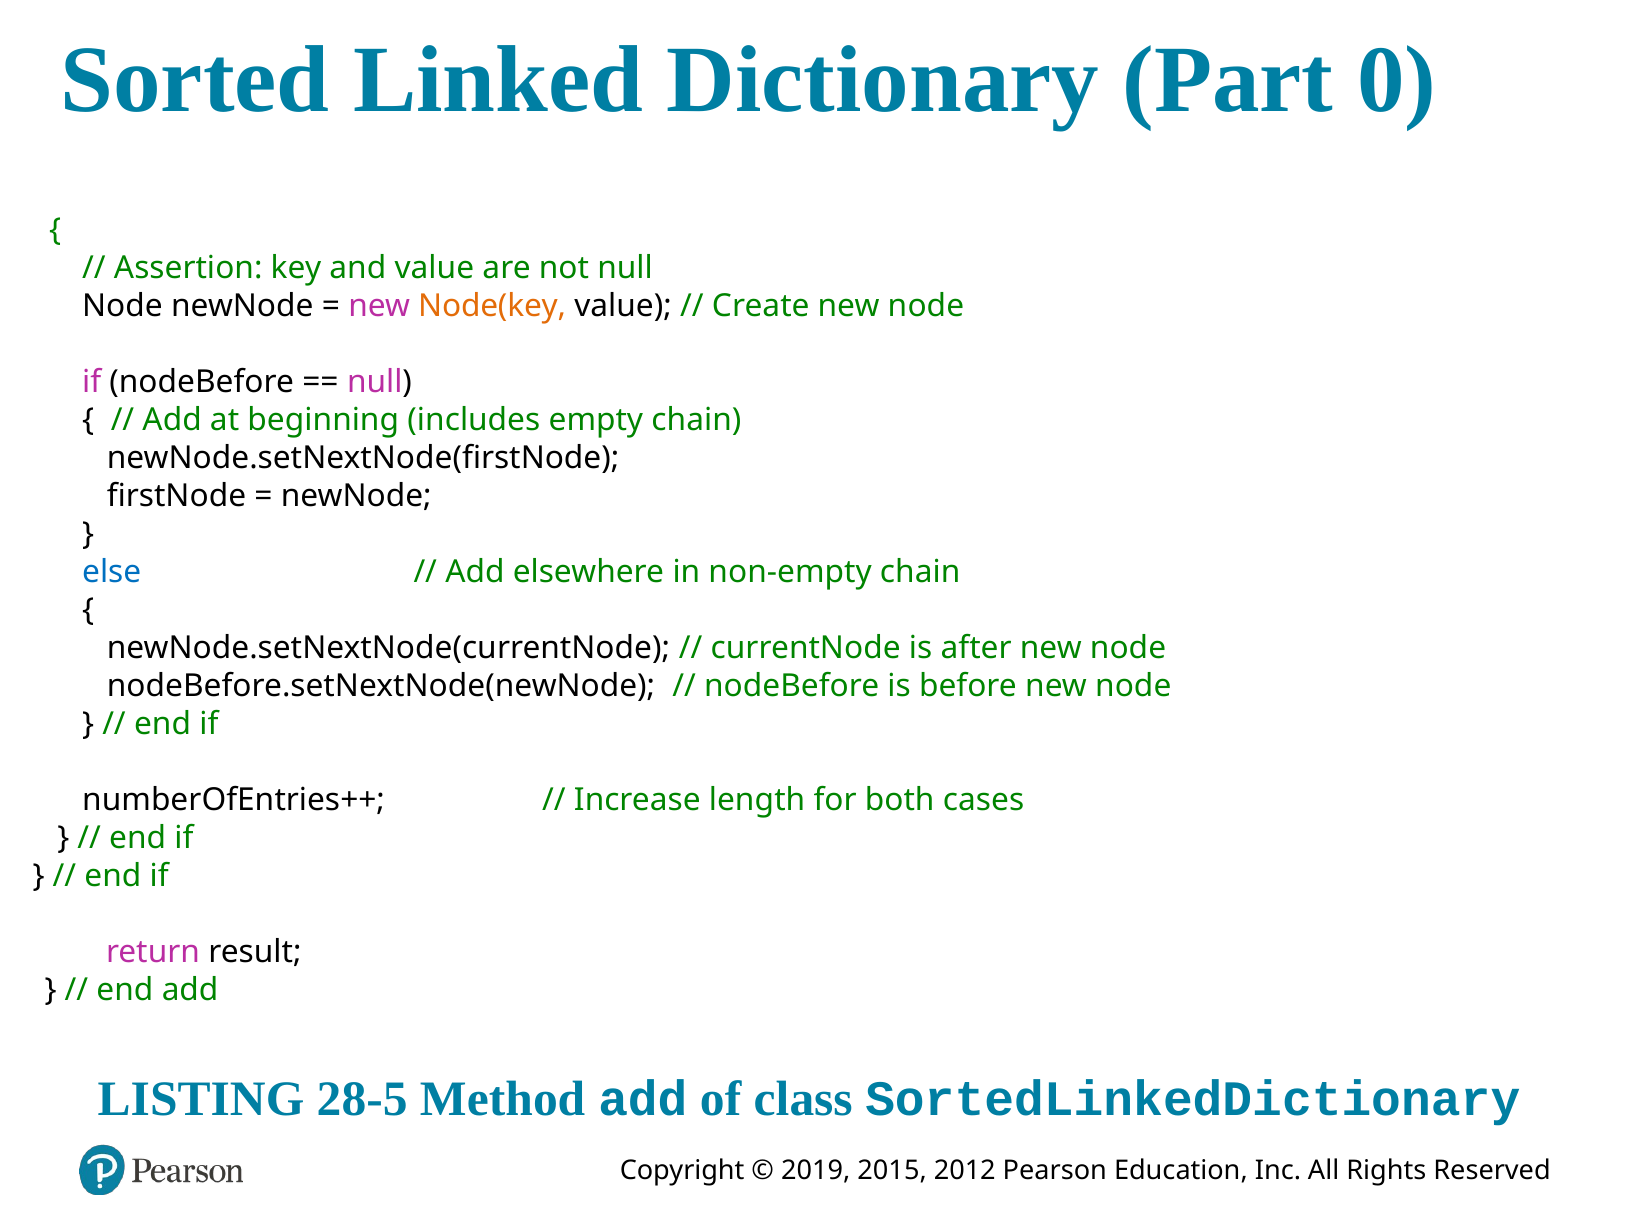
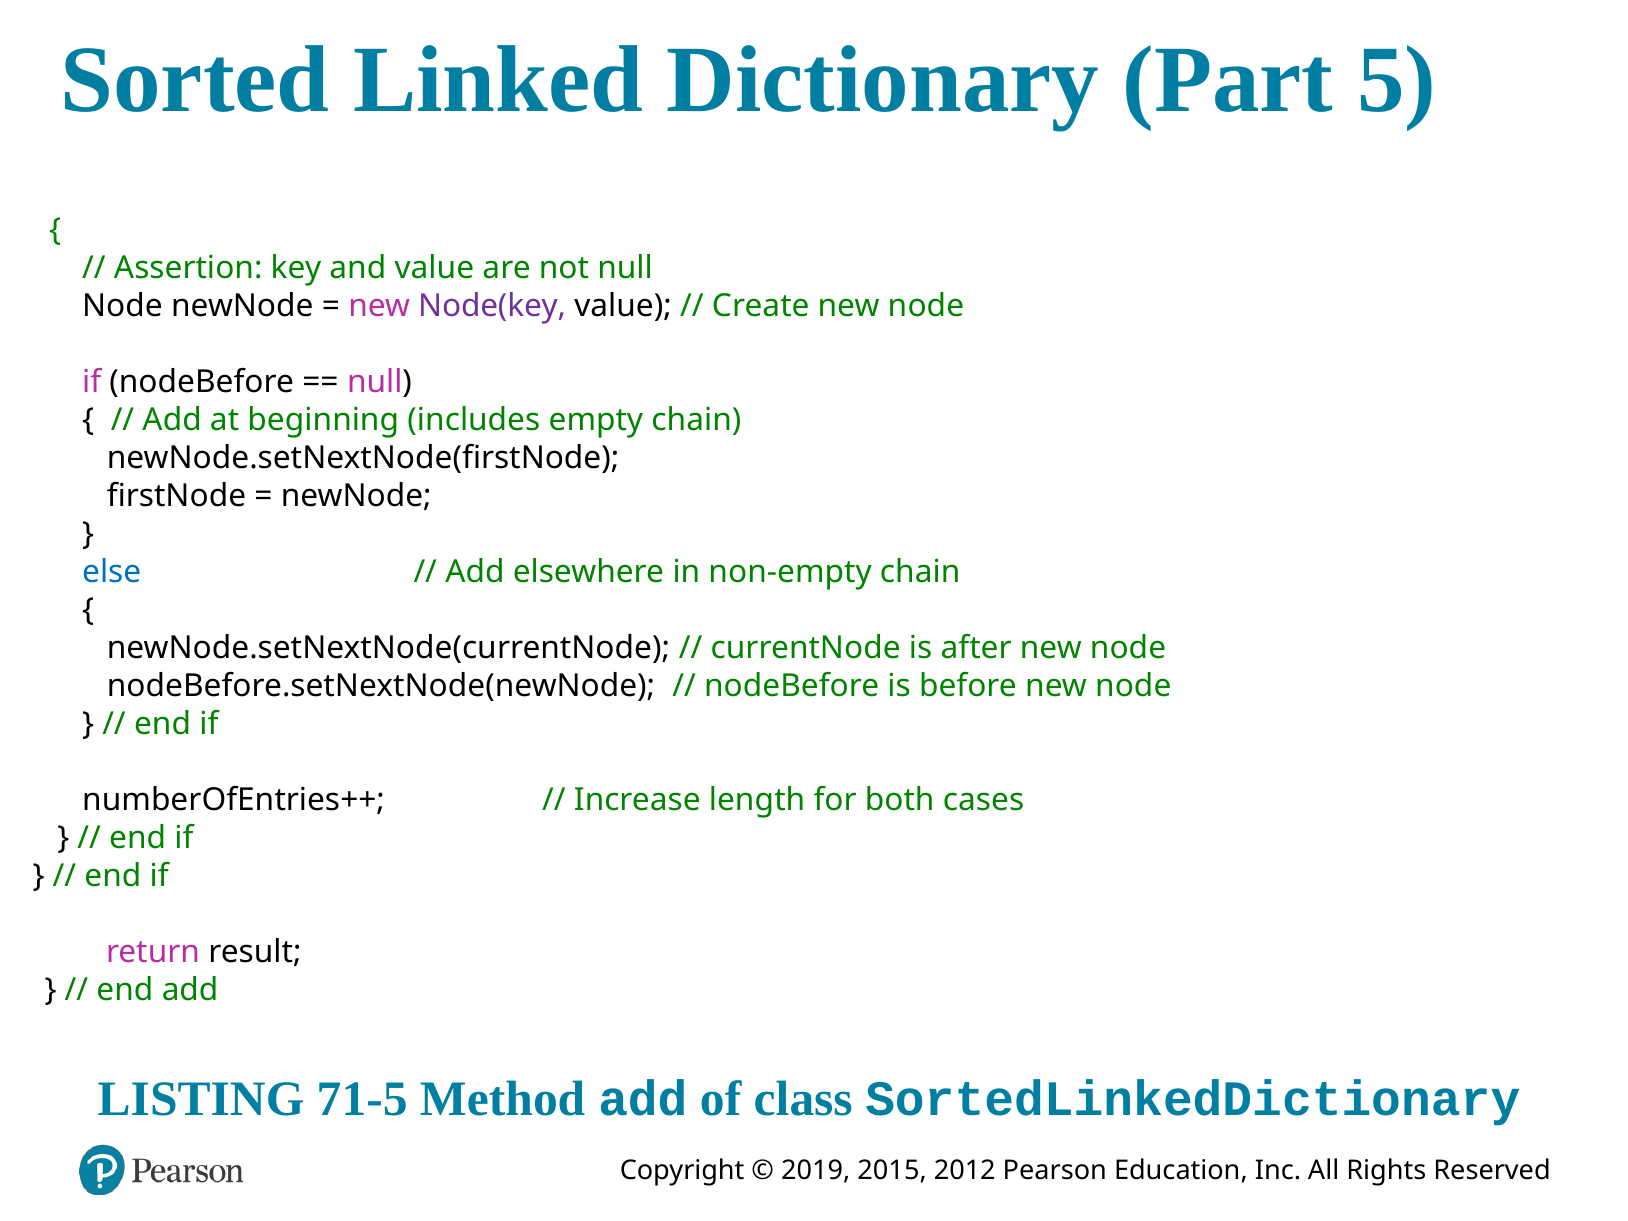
0: 0 -> 5
Node(key colour: orange -> purple
28-5: 28-5 -> 71-5
